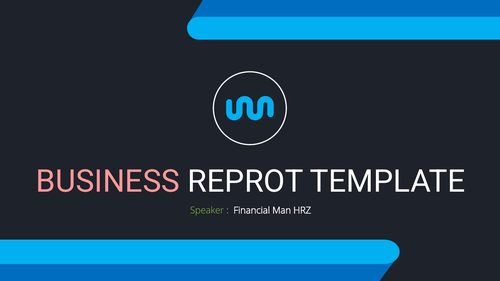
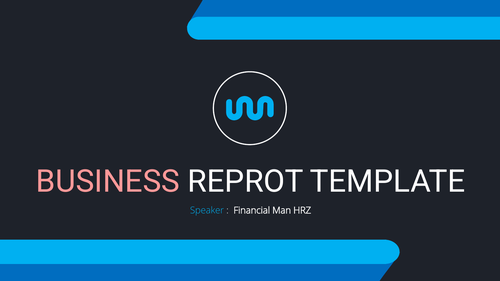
Speaker colour: light green -> light blue
